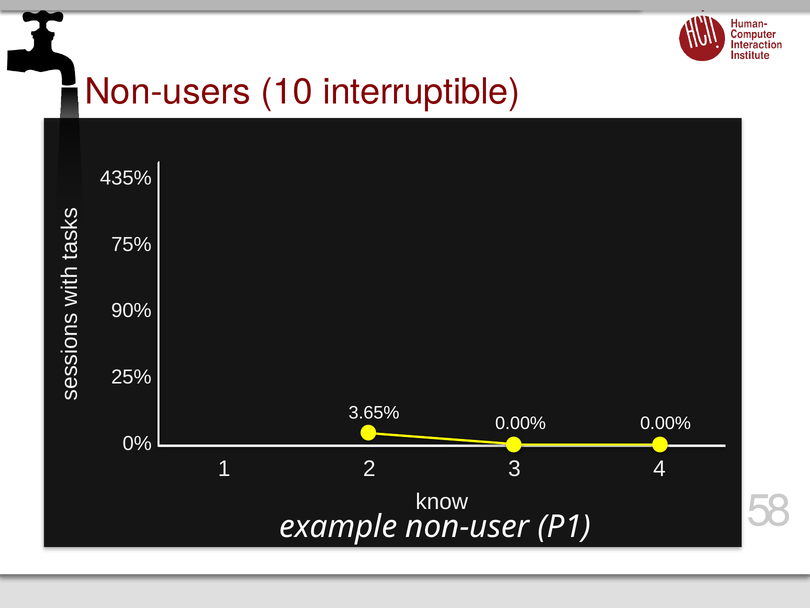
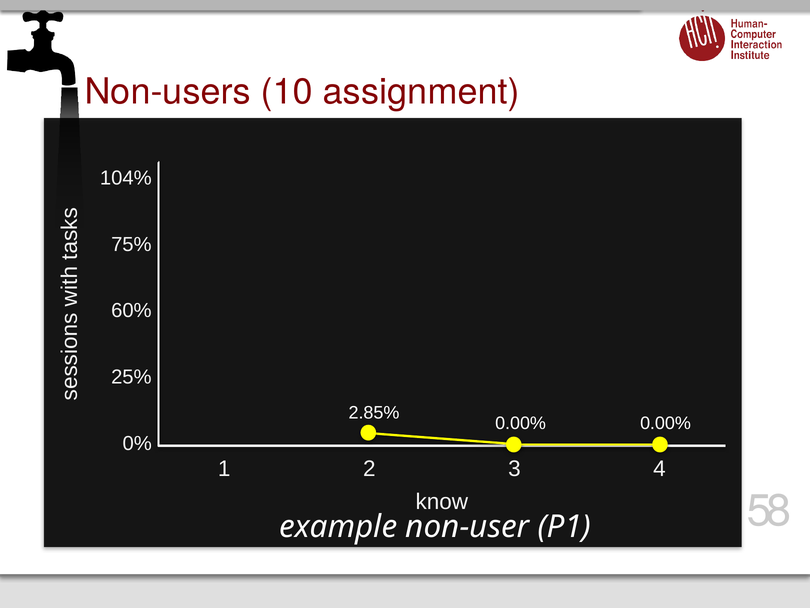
interruptible: interruptible -> assignment
435%: 435% -> 104%
90%: 90% -> 60%
3.65%: 3.65% -> 2.85%
